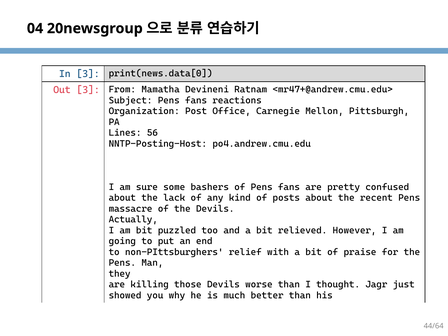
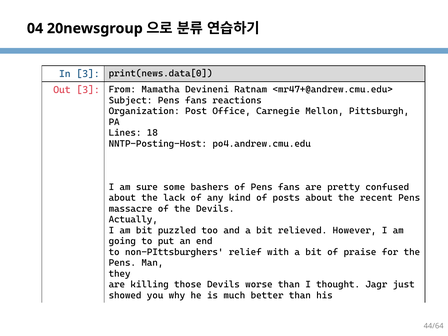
56: 56 -> 18
